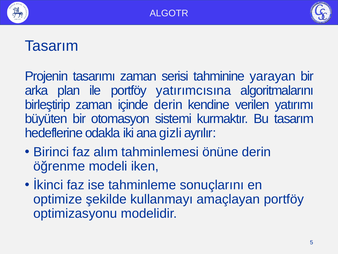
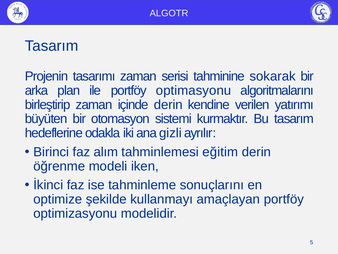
yarayan: yarayan -> sokarak
yatırımcısına: yatırımcısına -> optimasyonu
önüne: önüne -> eğitim
